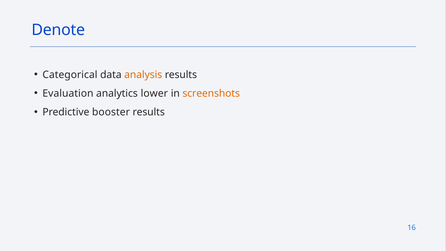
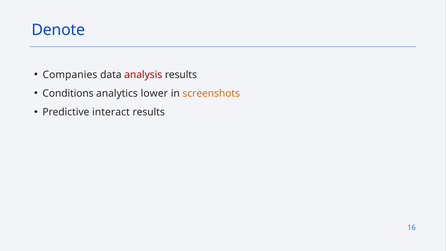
Categorical: Categorical -> Companies
analysis colour: orange -> red
Evaluation: Evaluation -> Conditions
booster: booster -> interact
